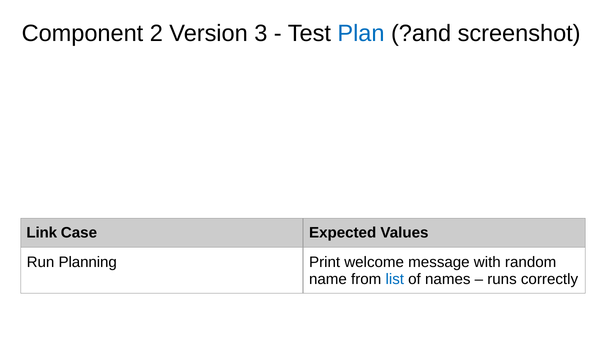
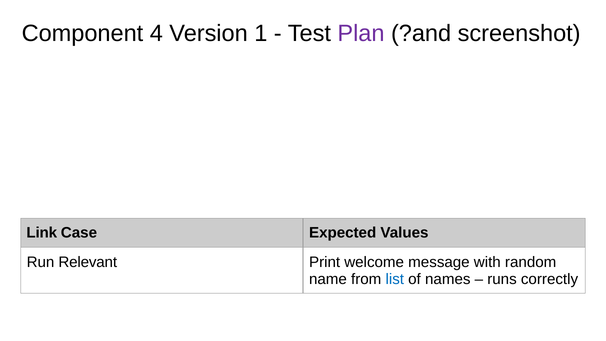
2: 2 -> 4
3: 3 -> 1
Plan colour: blue -> purple
Planning: Planning -> Relevant
